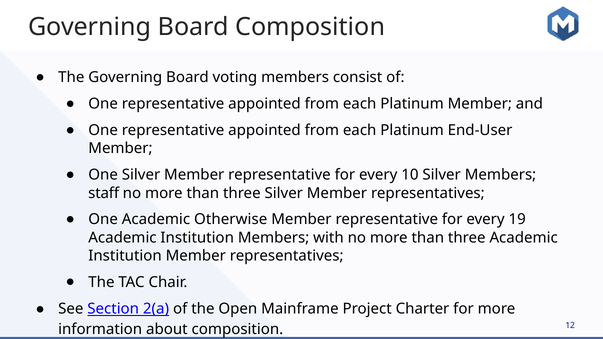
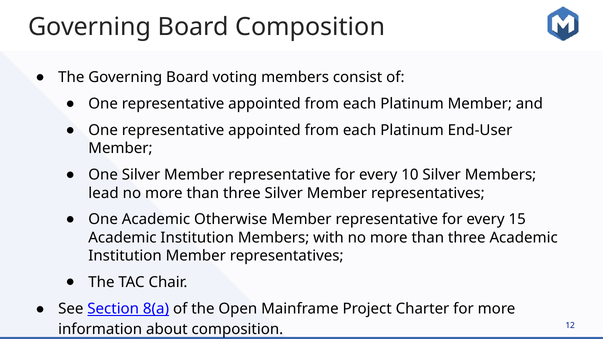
staff: staff -> lead
19: 19 -> 15
2(a: 2(a -> 8(a
